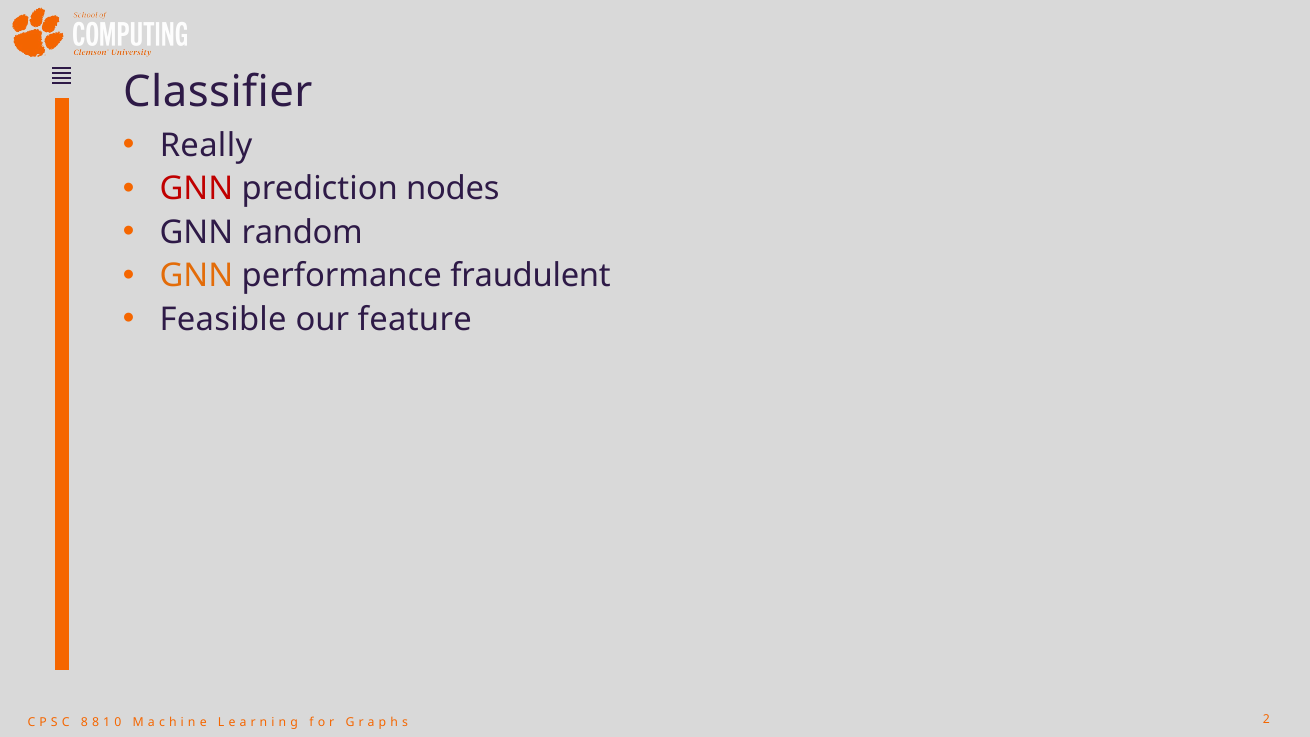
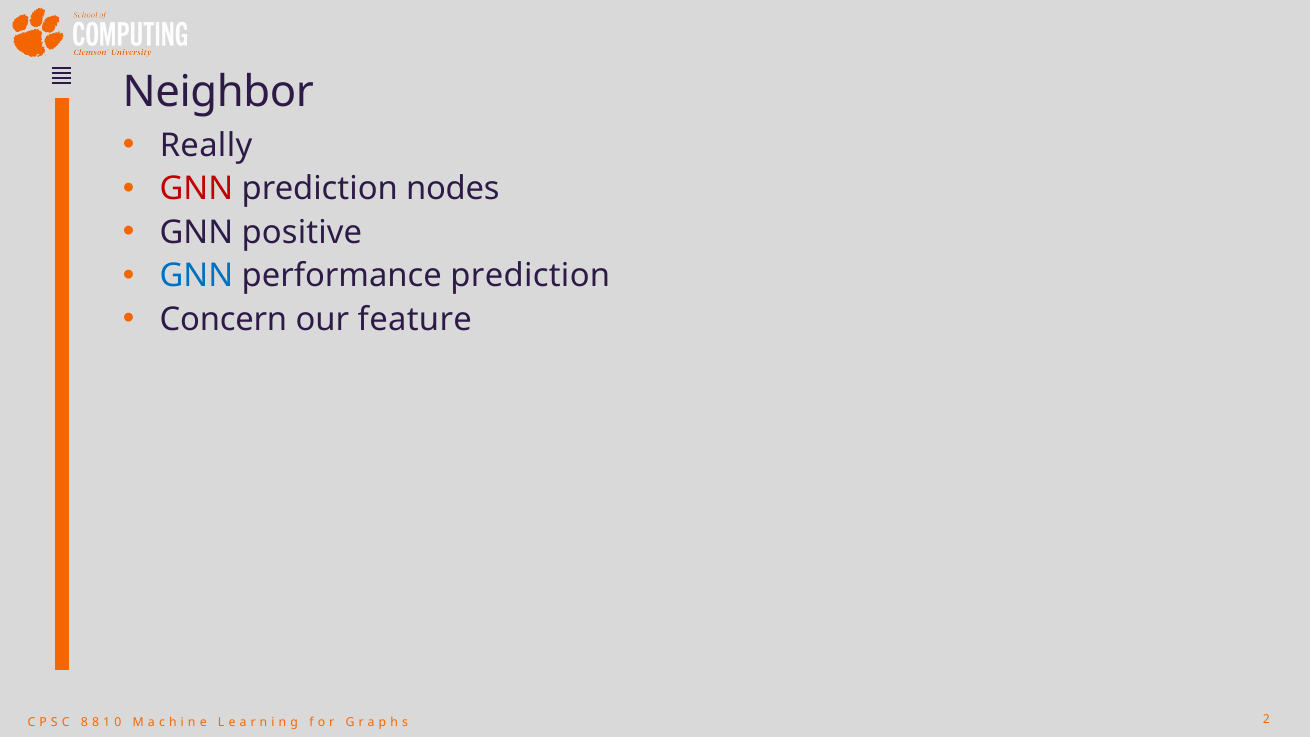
Classifier: Classifier -> Neighbor
random: random -> positive
GNN at (196, 276) colour: orange -> blue
performance fraudulent: fraudulent -> prediction
Feasible: Feasible -> Concern
